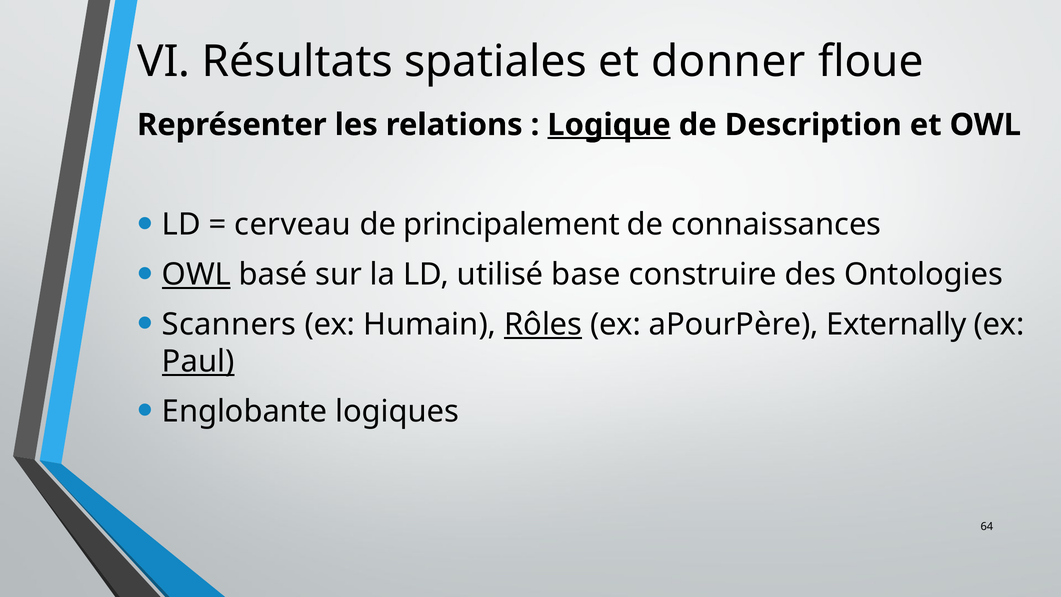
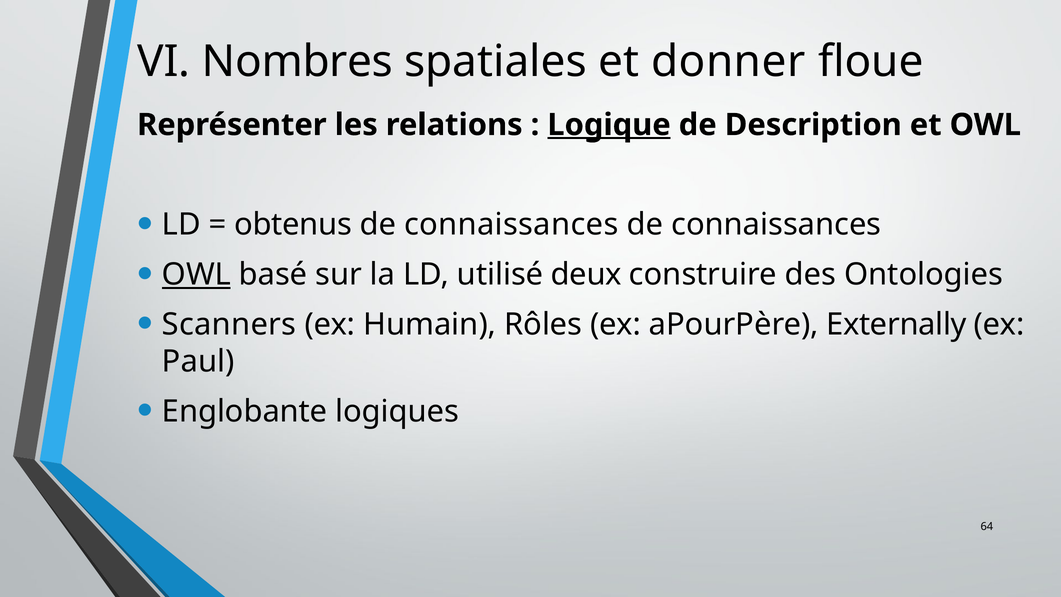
Résultats: Résultats -> Nombres
cerveau: cerveau -> obtenus
principalement at (512, 225): principalement -> connaissances
base: base -> deux
Rôles underline: present -> none
Paul underline: present -> none
